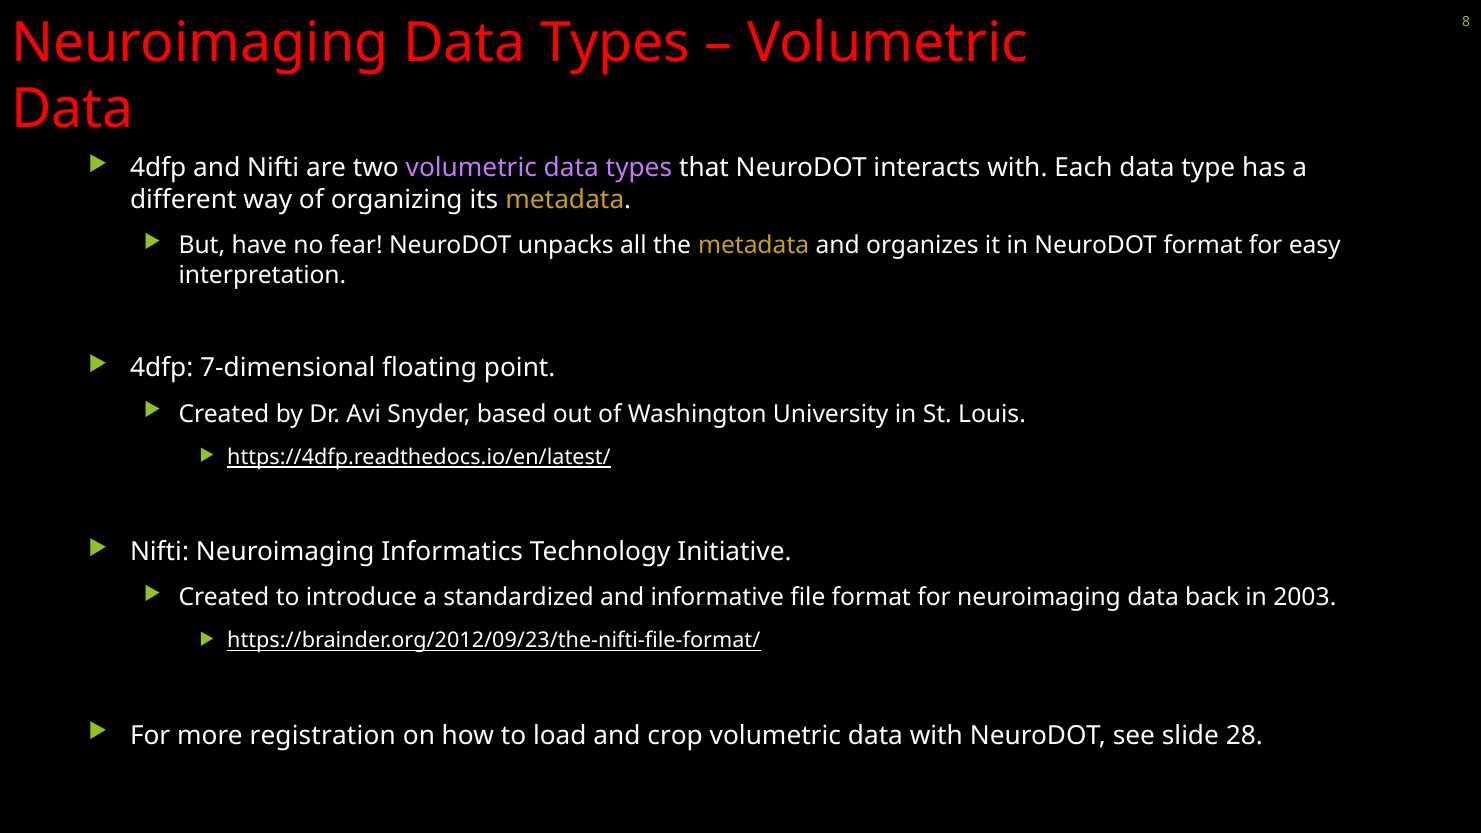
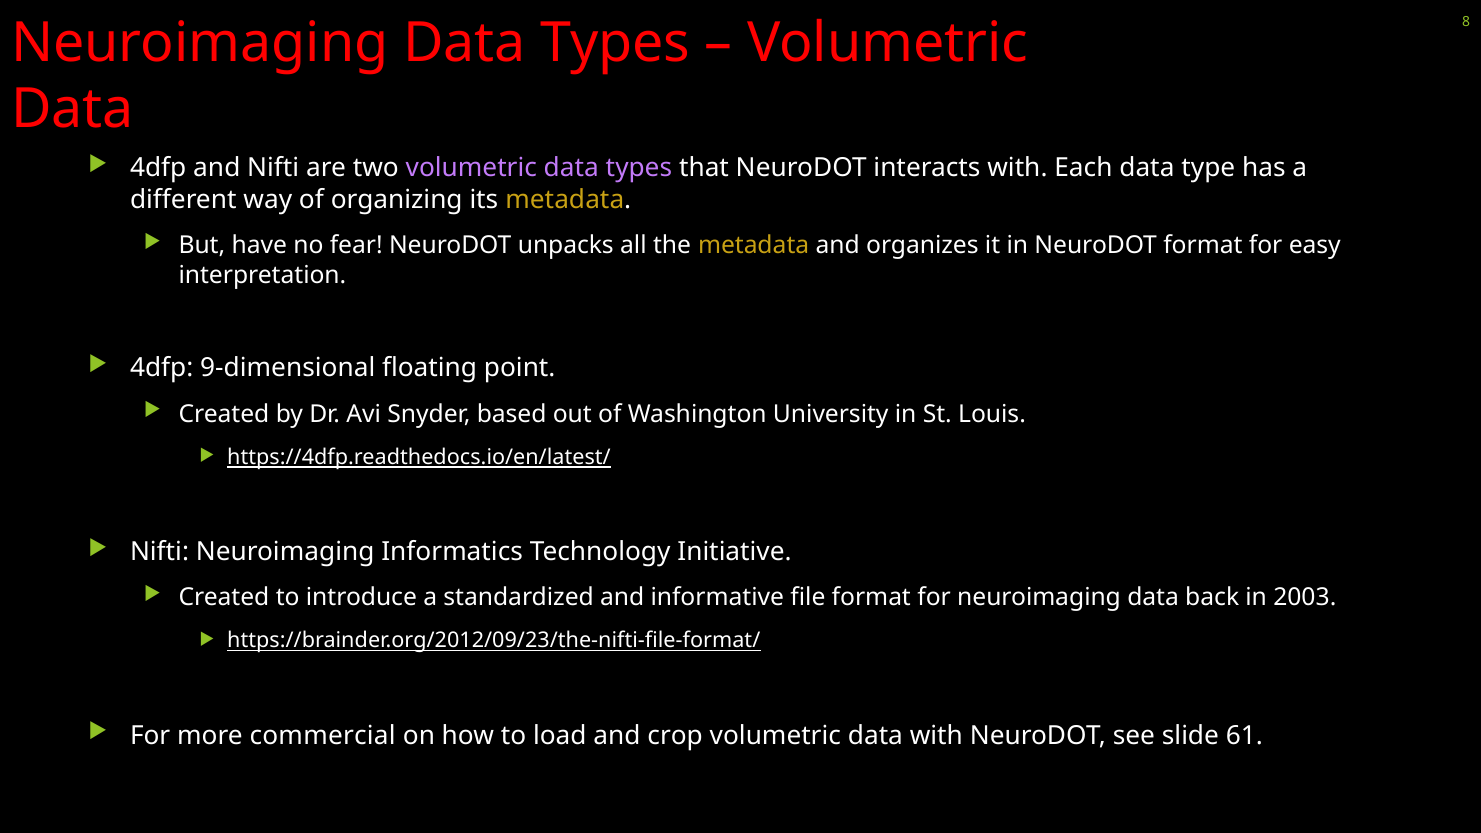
7-dimensional: 7-dimensional -> 9-dimensional
registration: registration -> commercial
28: 28 -> 61
